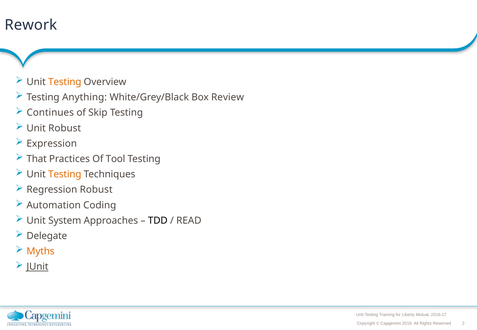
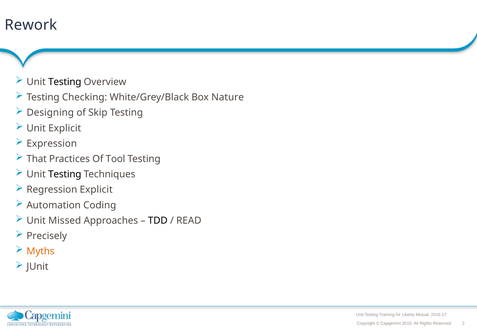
Testing at (65, 82) colour: orange -> black
Anything: Anything -> Checking
Review: Review -> Nature
Continues: Continues -> Designing
Unit Robust: Robust -> Explicit
Testing at (65, 174) colour: orange -> black
Regression Robust: Robust -> Explicit
System: System -> Missed
Delegate: Delegate -> Precisely
JUnit underline: present -> none
